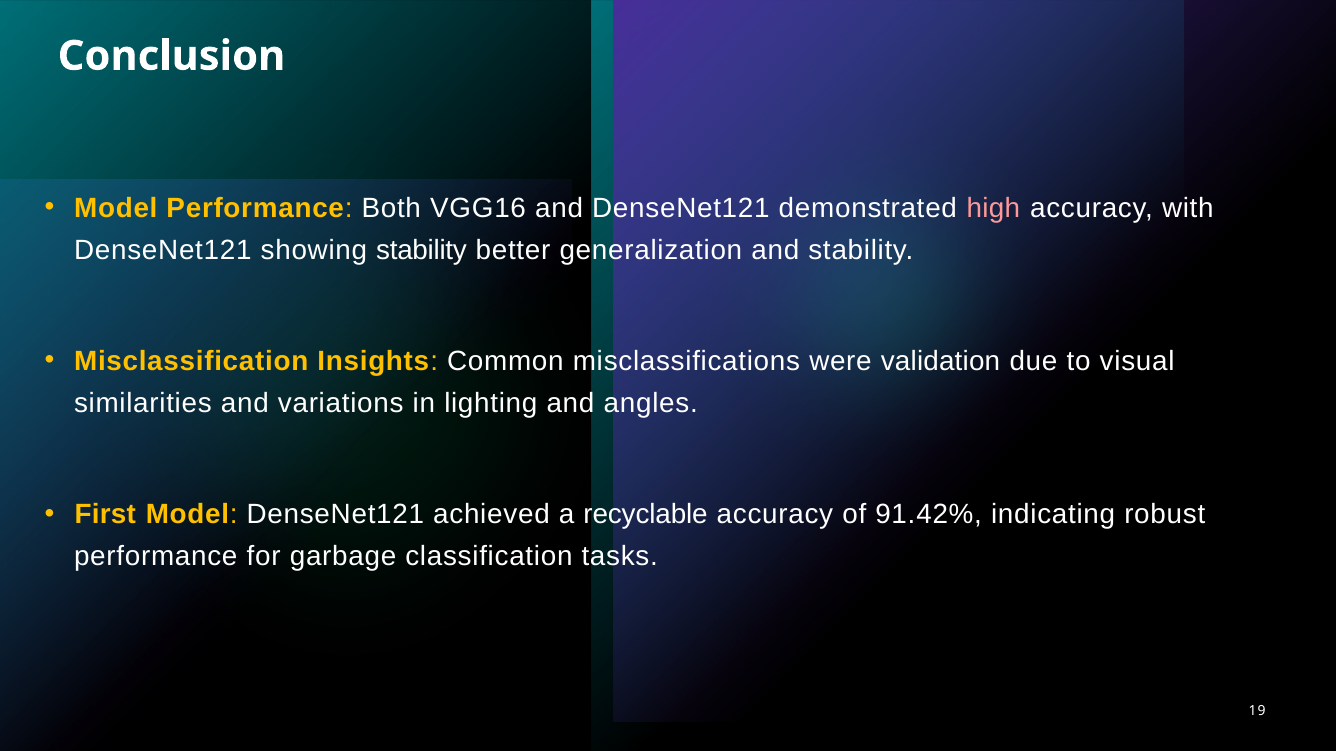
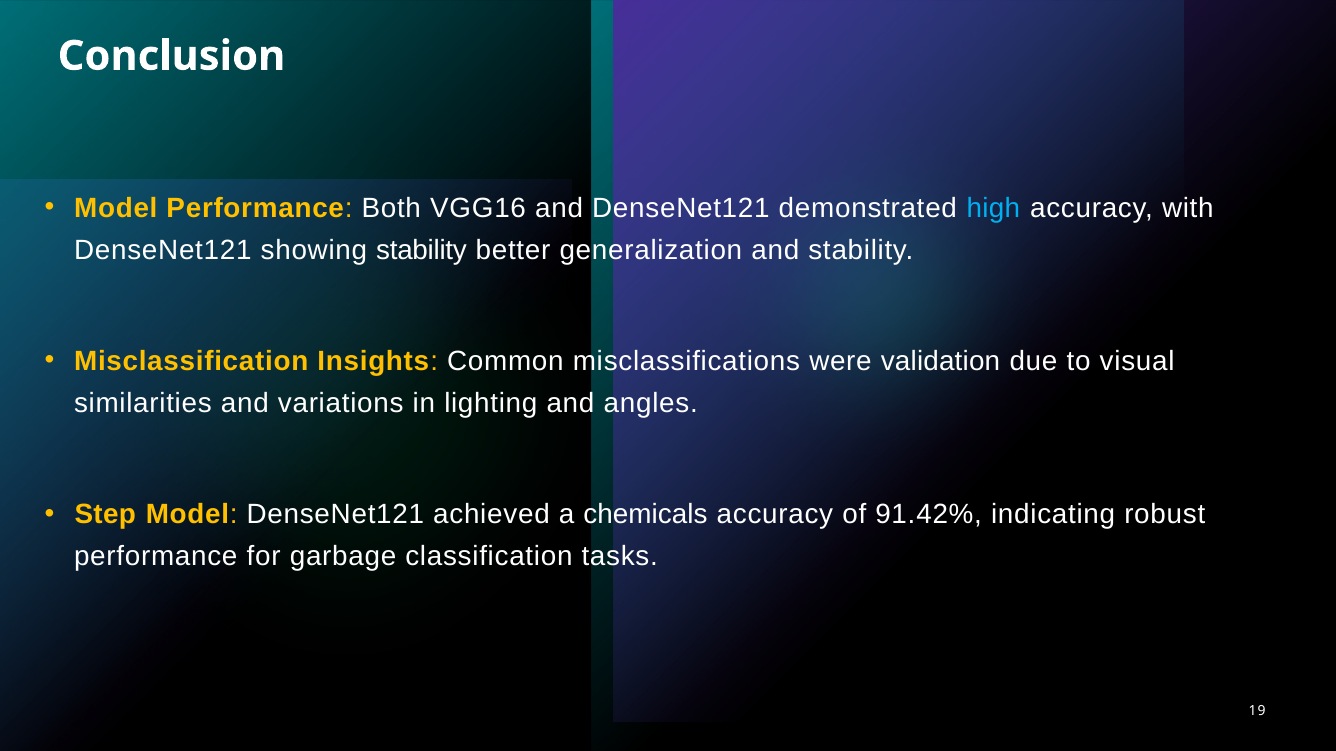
high colour: pink -> light blue
First: First -> Step
recyclable: recyclable -> chemicals
